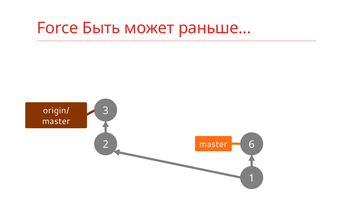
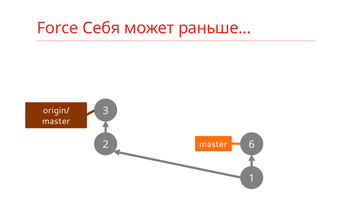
Быть: Быть -> Себя
